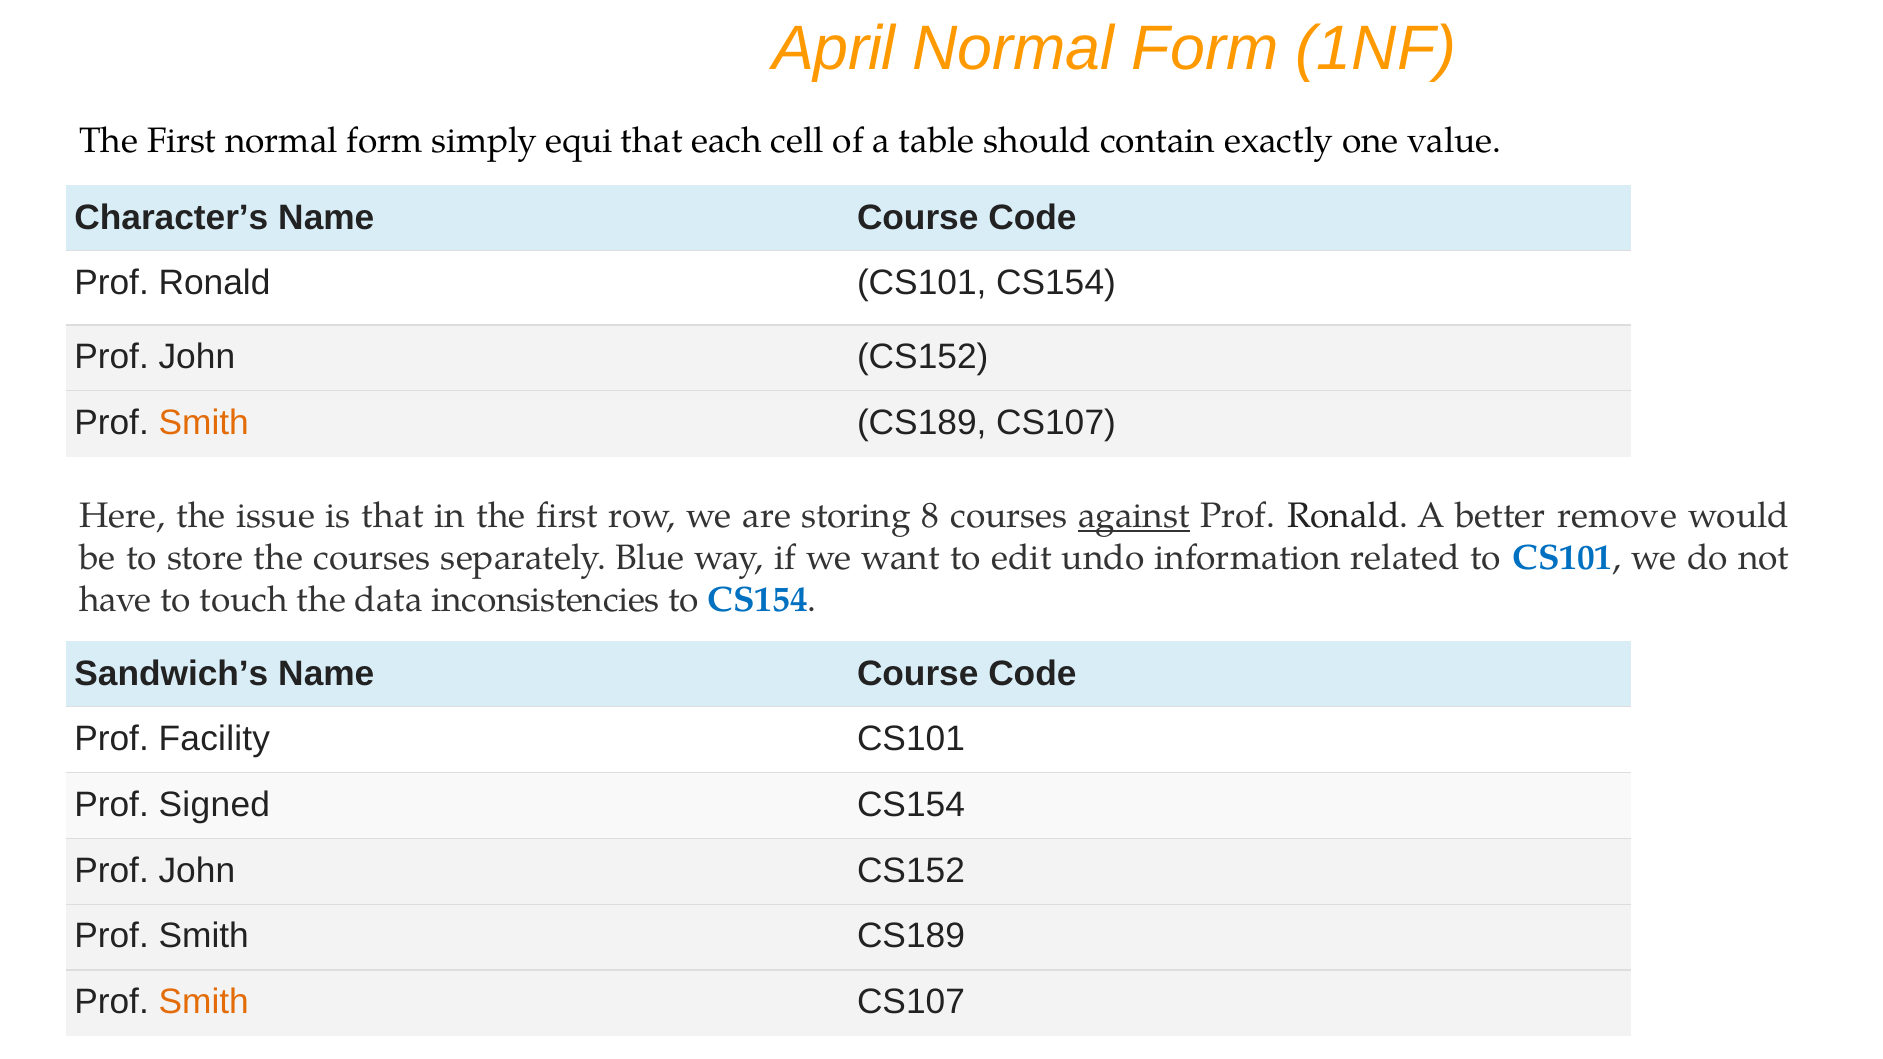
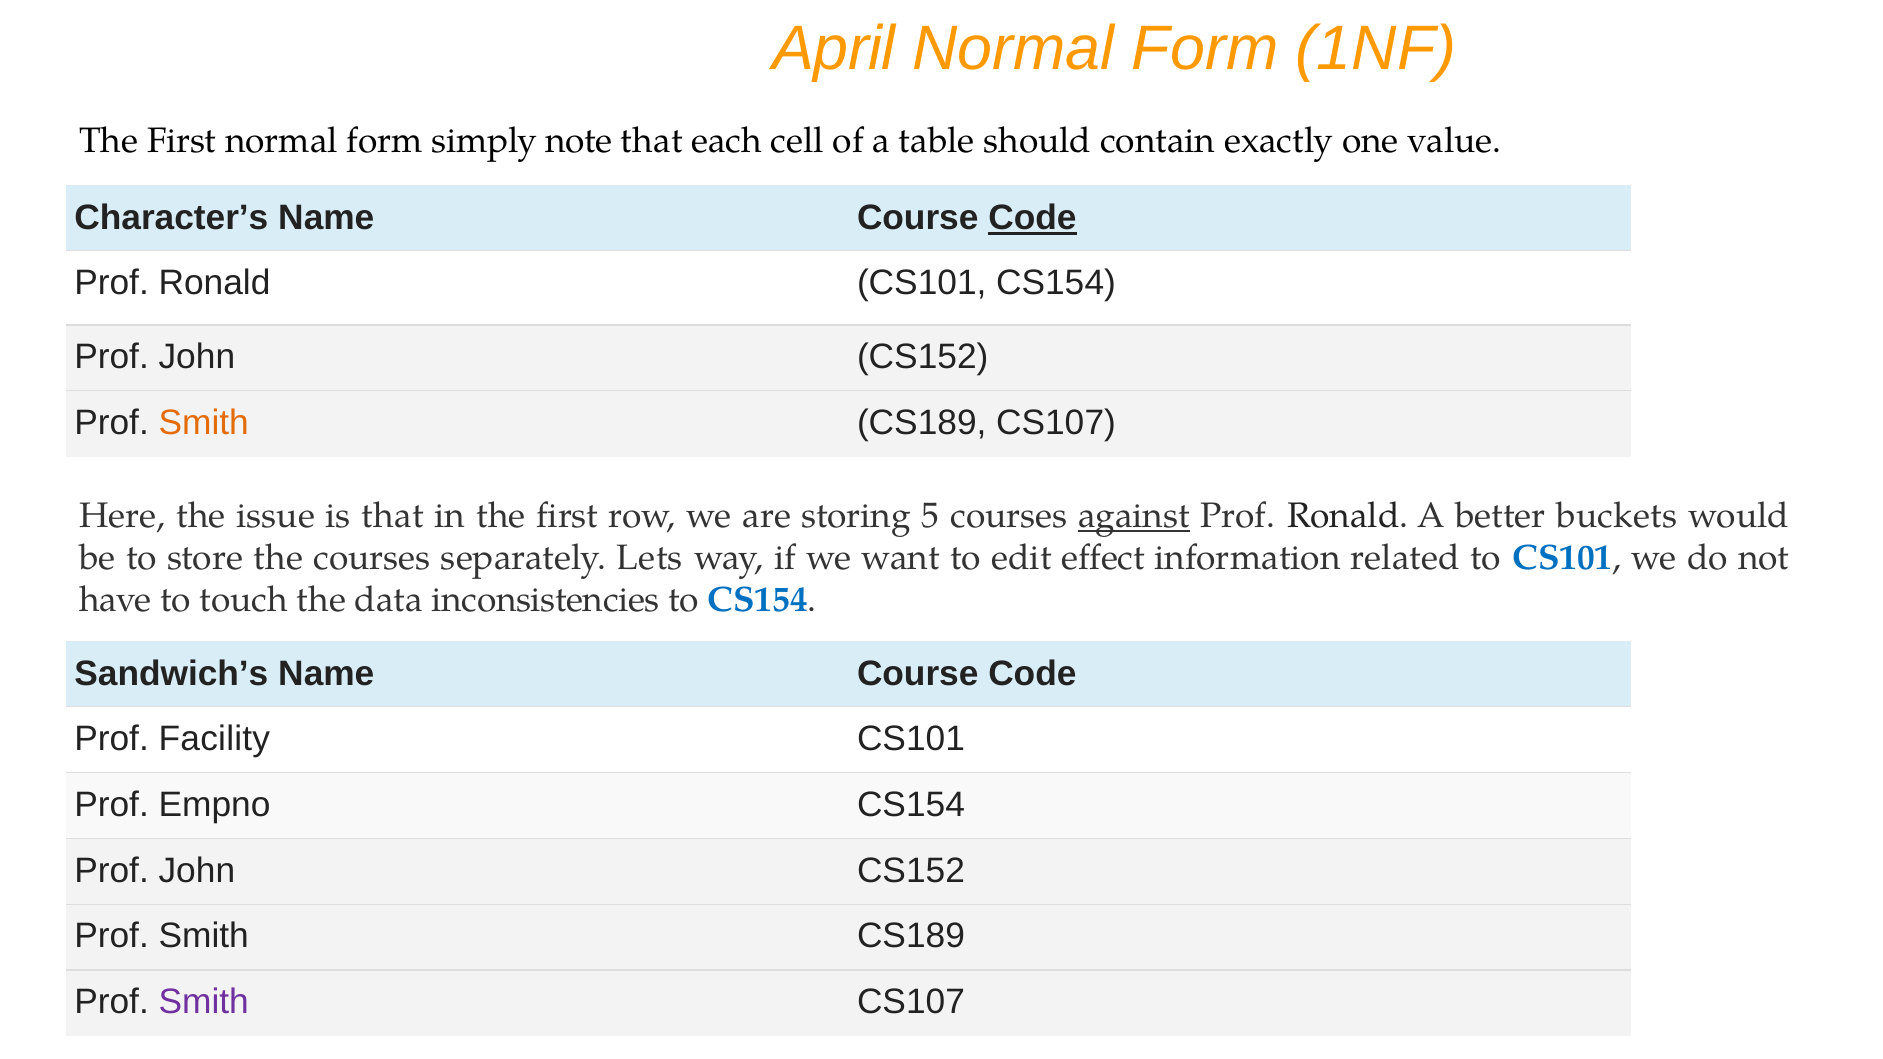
equi: equi -> note
Code at (1032, 218) underline: none -> present
8: 8 -> 5
remove: remove -> buckets
Blue: Blue -> Lets
undo: undo -> effect
Signed: Signed -> Empno
Smith at (204, 1002) colour: orange -> purple
